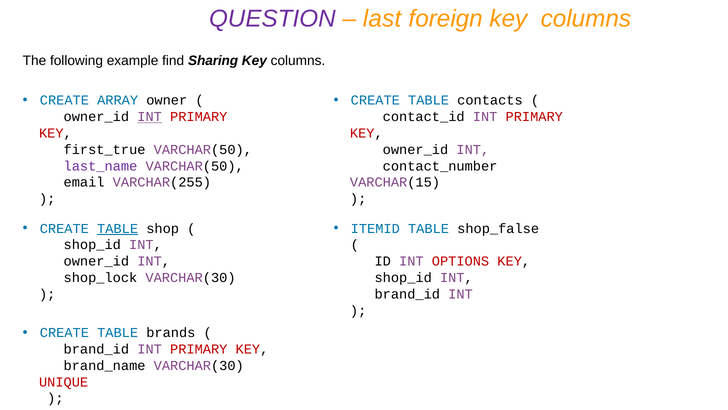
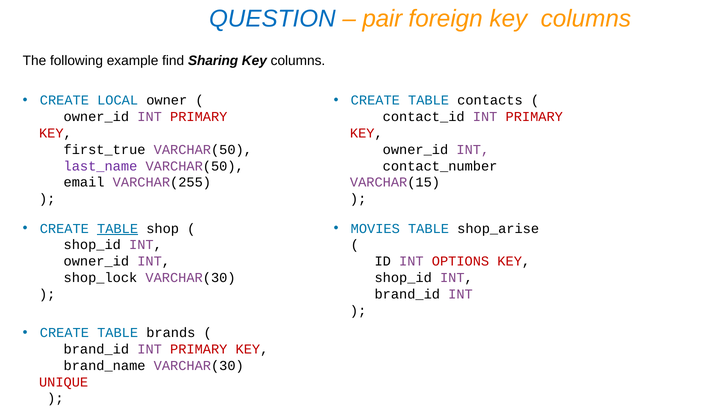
QUESTION colour: purple -> blue
last: last -> pair
ARRAY: ARRAY -> LOCAL
INT at (150, 117) underline: present -> none
ITEMID: ITEMID -> MOVIES
shop_false: shop_false -> shop_arise
